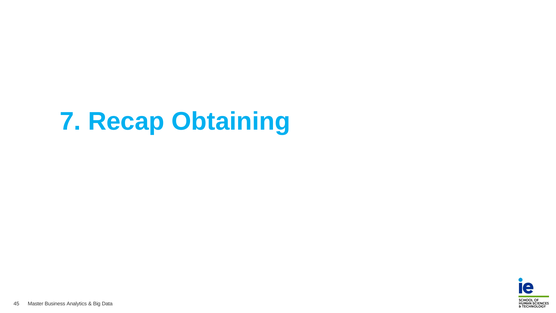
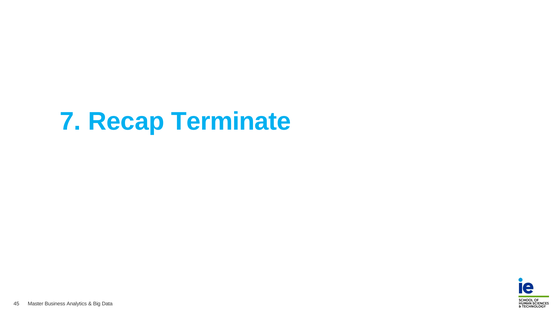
Obtaining: Obtaining -> Terminate
